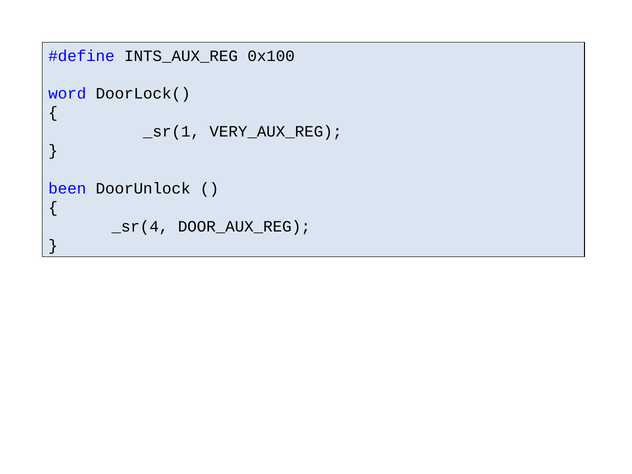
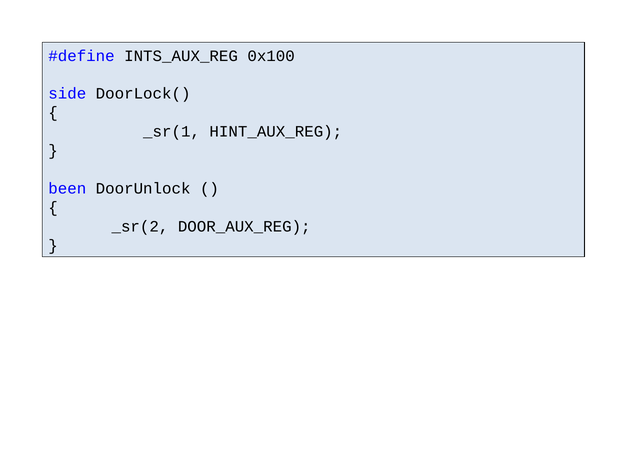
word: word -> side
VERY_AUX_REG: VERY_AUX_REG -> HINT_AUX_REG
_sr(4: _sr(4 -> _sr(2
